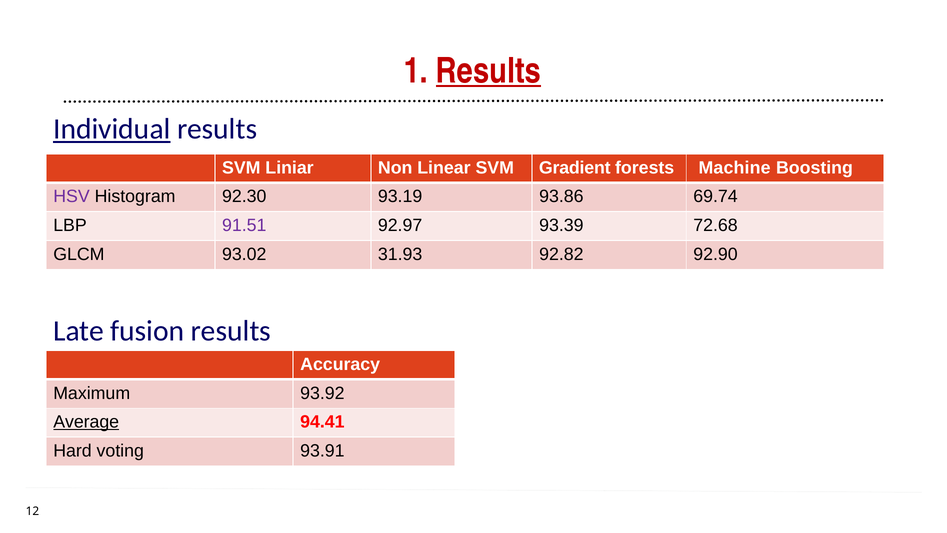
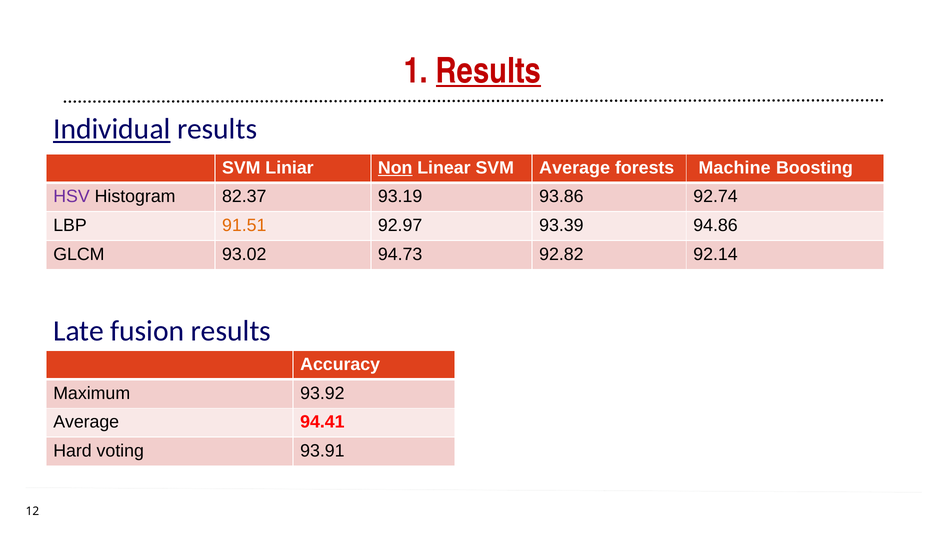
Non underline: none -> present
SVM Gradient: Gradient -> Average
92.30: 92.30 -> 82.37
69.74: 69.74 -> 92.74
91.51 colour: purple -> orange
72.68: 72.68 -> 94.86
31.93: 31.93 -> 94.73
92.90: 92.90 -> 92.14
Average at (86, 422) underline: present -> none
